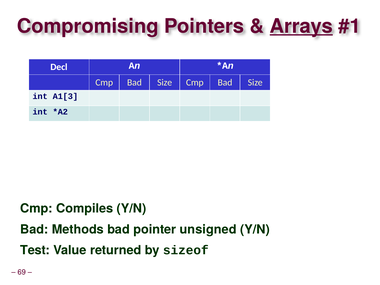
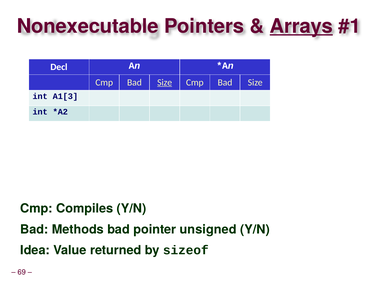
Compromising: Compromising -> Nonexecutable
Size at (165, 82) underline: none -> present
Test: Test -> Idea
